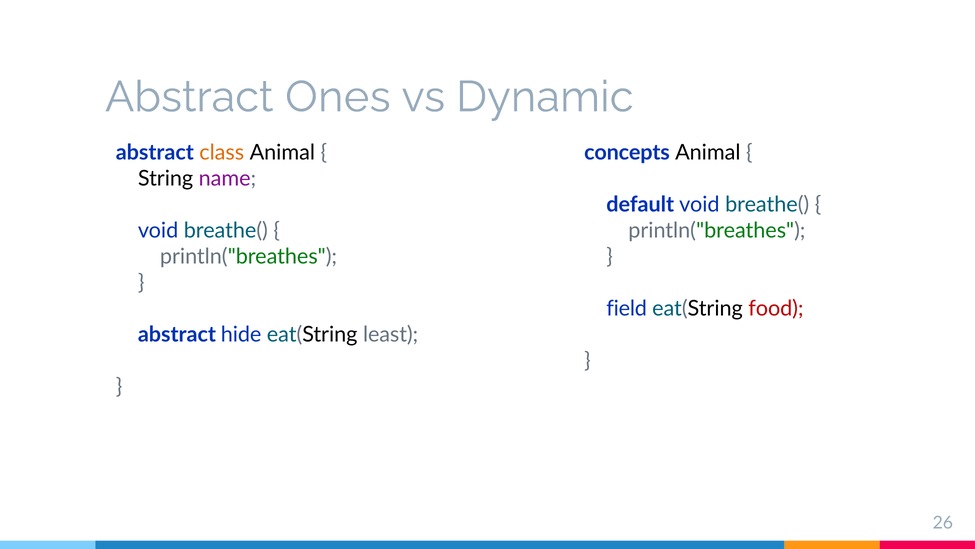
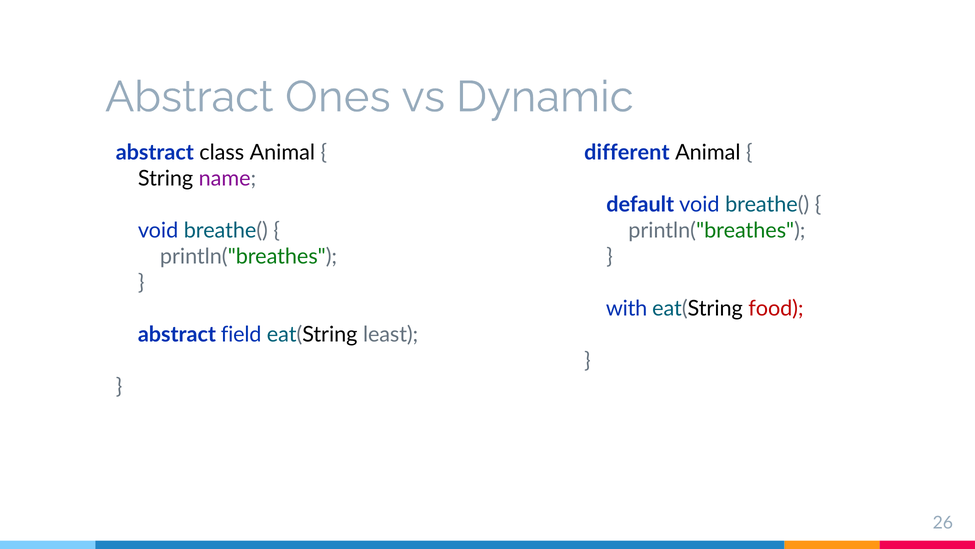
class colour: orange -> black
concepts: concepts -> different
field: field -> with
hide: hide -> field
